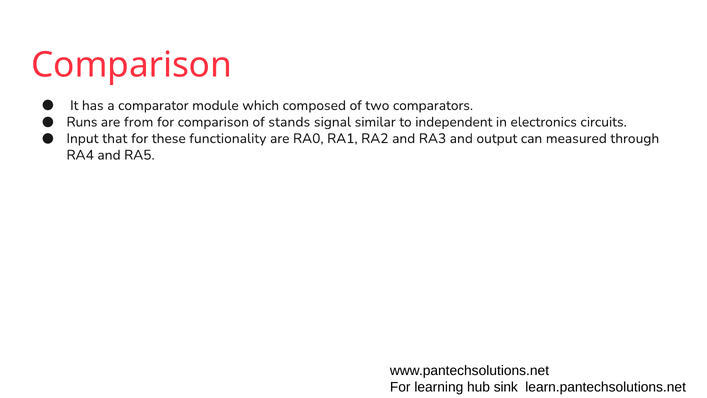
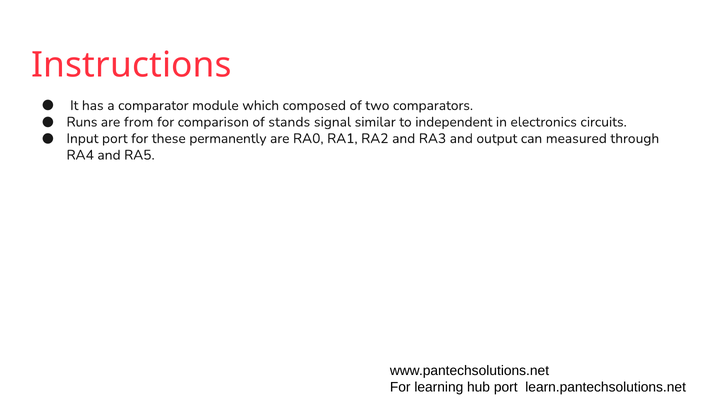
Comparison at (132, 65): Comparison -> Instructions
Input that: that -> port
functionality: functionality -> permanently
hub sink: sink -> port
